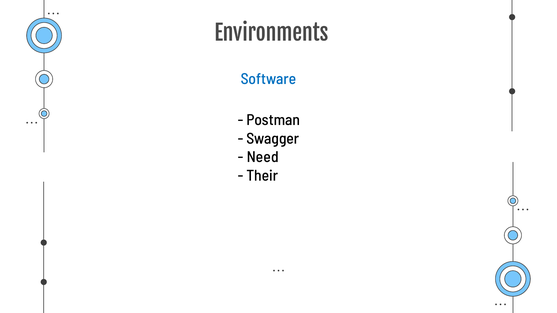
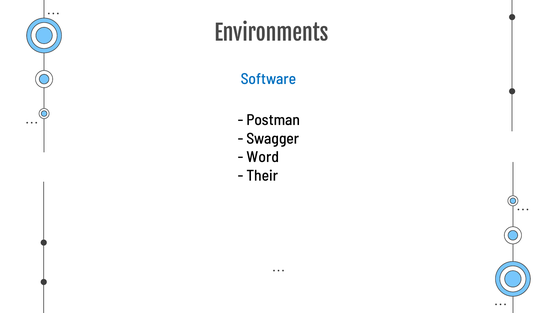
Need: Need -> Word
